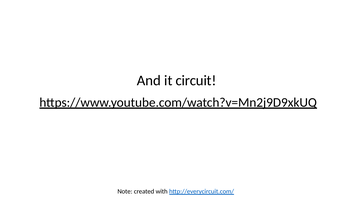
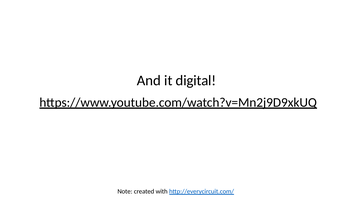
circuit: circuit -> digital
